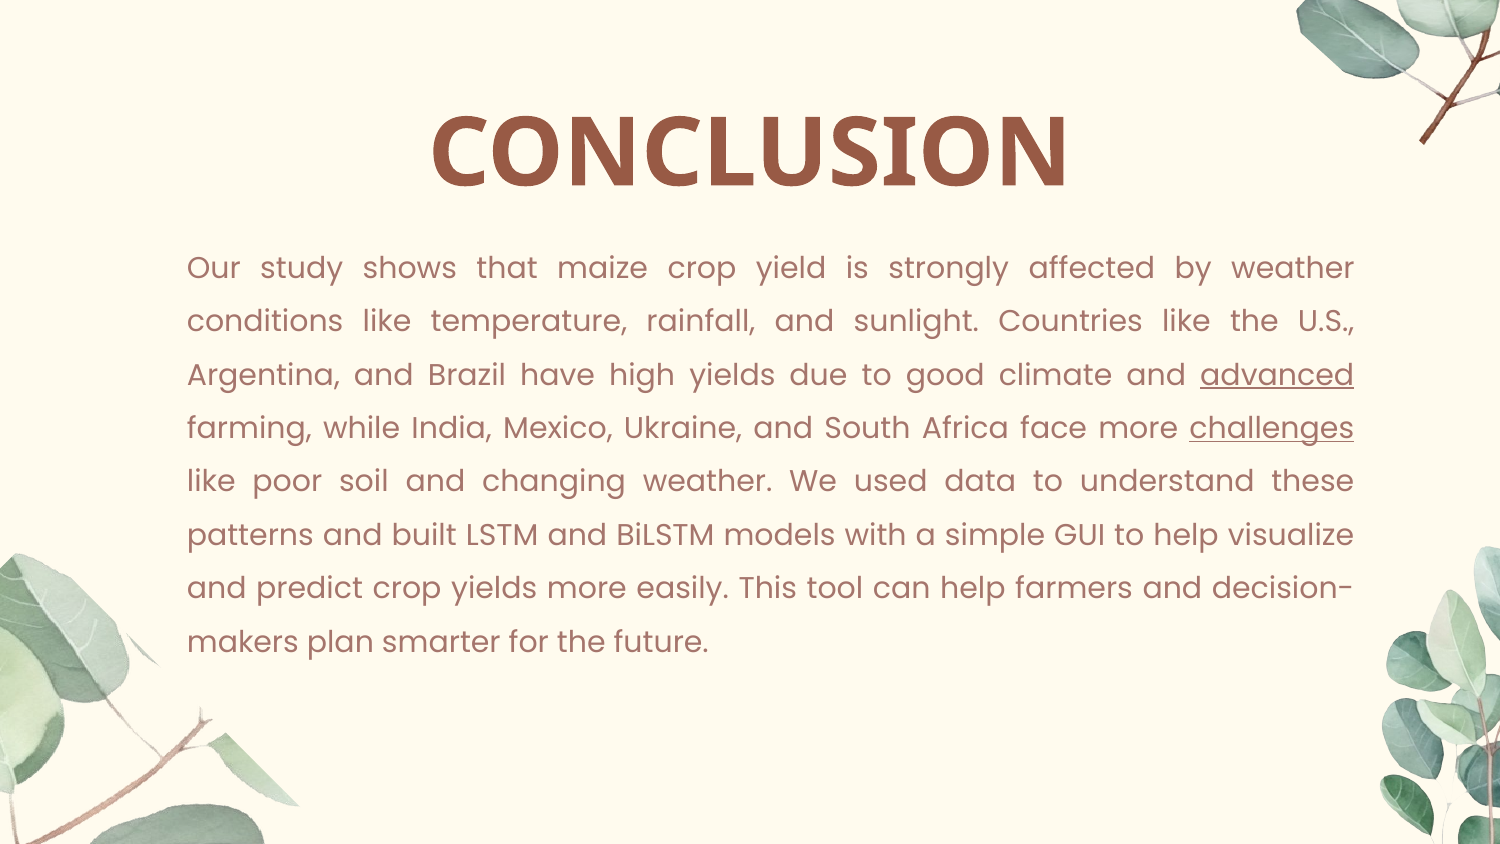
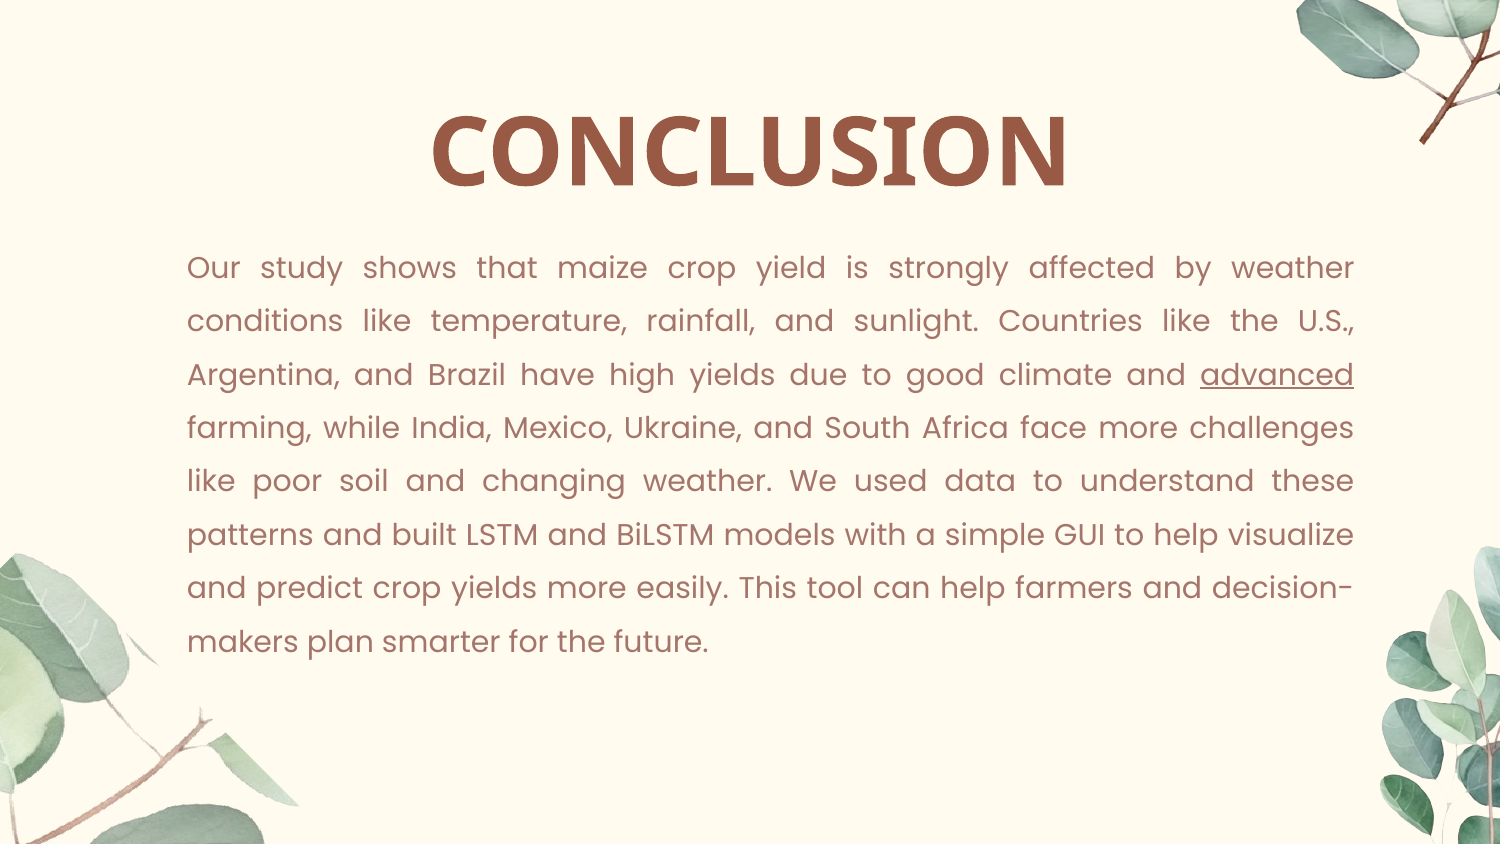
challenges underline: present -> none
